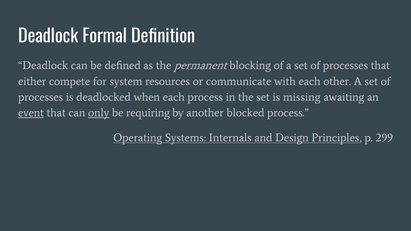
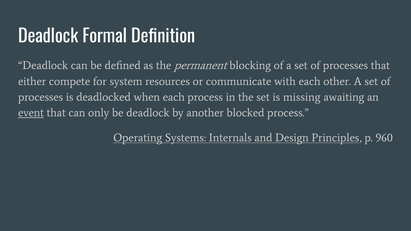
only underline: present -> none
be requiring: requiring -> deadlock
299: 299 -> 960
